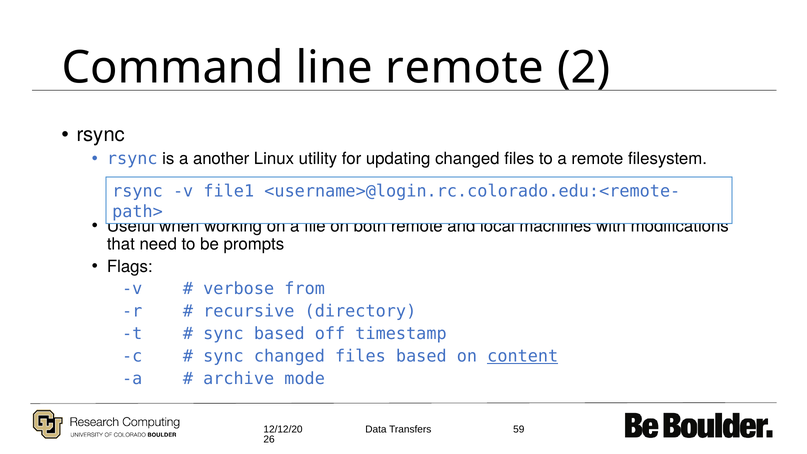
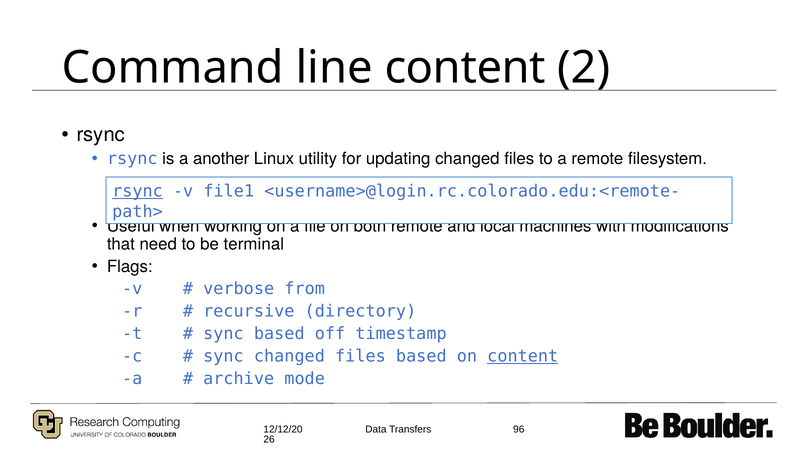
line remote: remote -> content
rsync at (138, 191) underline: none -> present
prompts: prompts -> terminal
59: 59 -> 96
